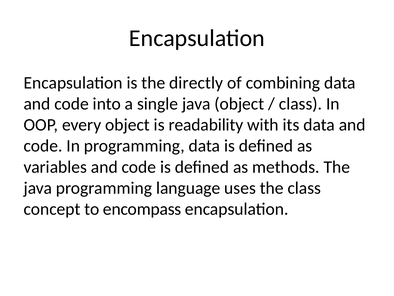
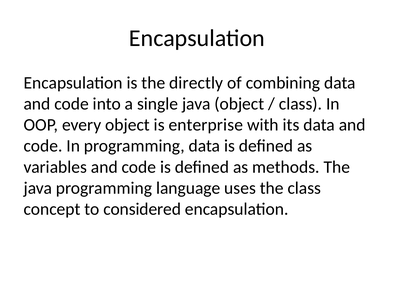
readability: readability -> enterprise
encompass: encompass -> considered
